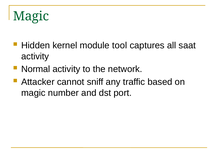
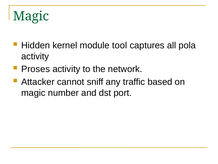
saat: saat -> pola
Normal: Normal -> Proses
